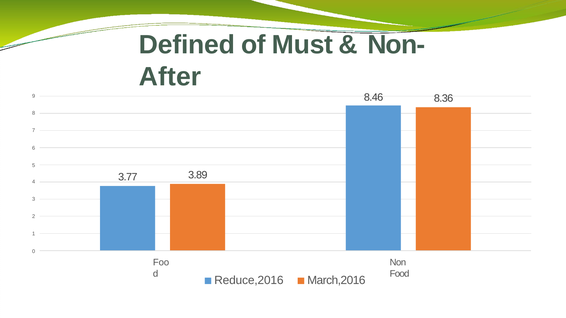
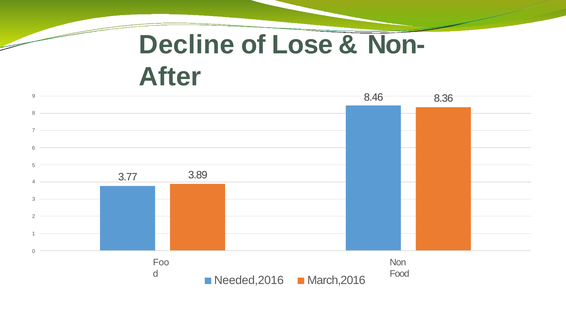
Defined: Defined -> Decline
Must: Must -> Lose
Reduce,2016: Reduce,2016 -> Needed,2016
